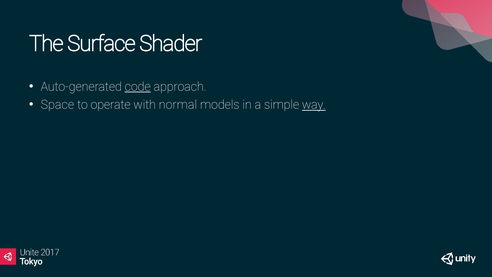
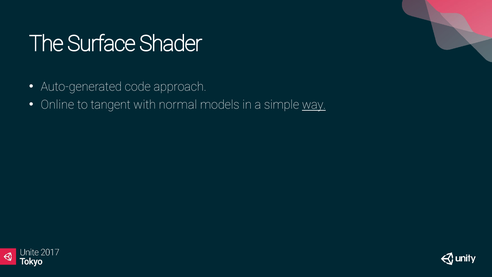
code underline: present -> none
Space: Space -> Online
operate: operate -> tangent
